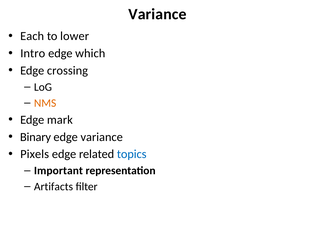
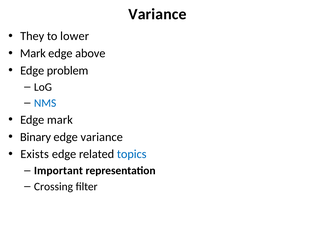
Each: Each -> They
Intro at (33, 53): Intro -> Mark
which: which -> above
crossing: crossing -> problem
NMS colour: orange -> blue
Pixels: Pixels -> Exists
Artifacts: Artifacts -> Crossing
